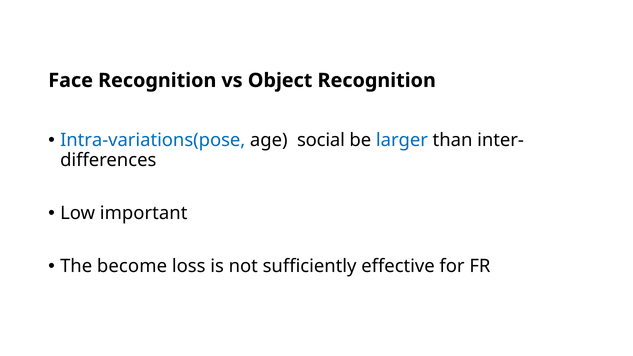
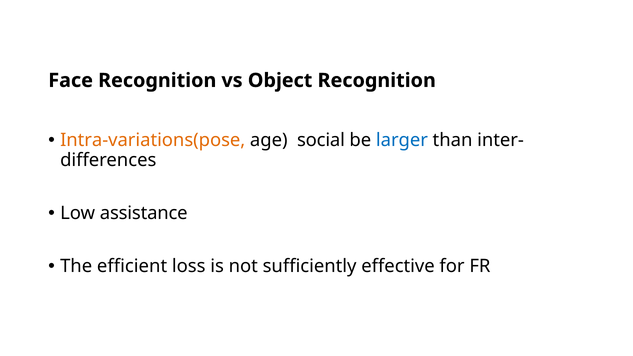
Intra-variations(pose colour: blue -> orange
important: important -> assistance
become: become -> efficient
